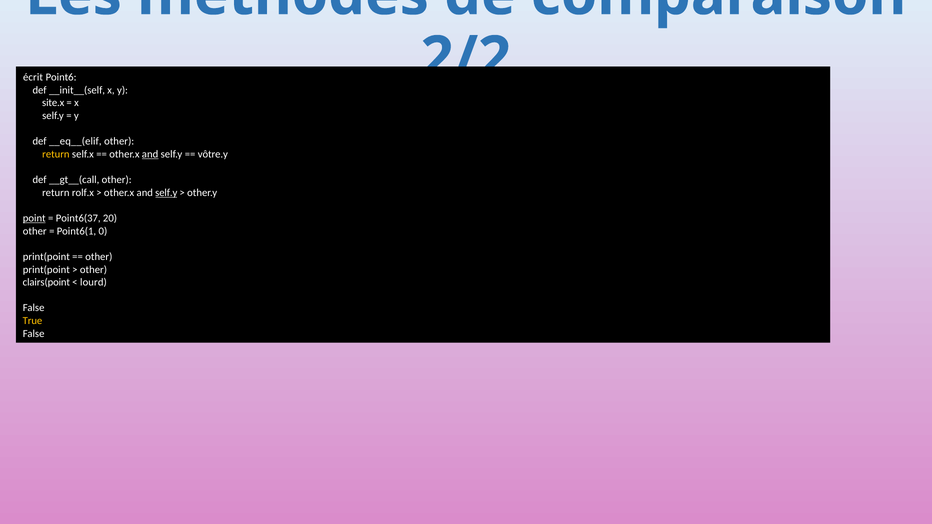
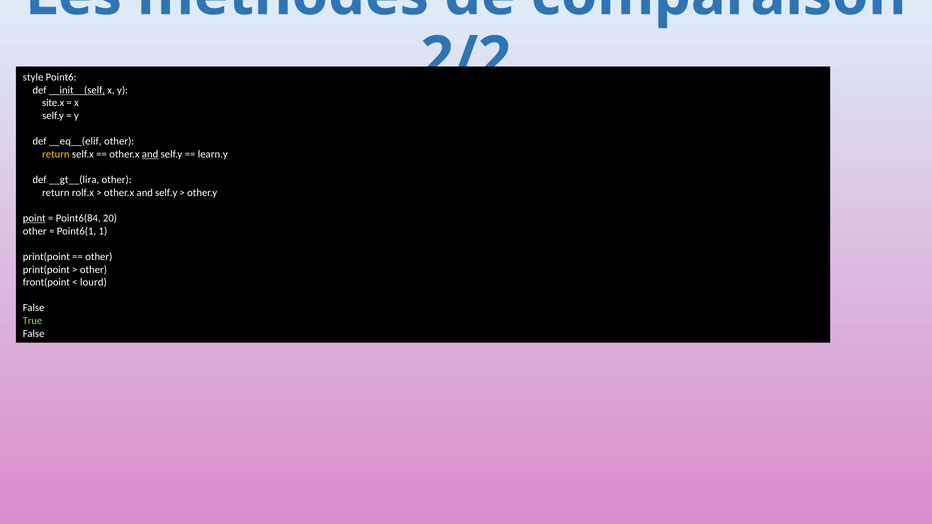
écrit: écrit -> style
__init__(self underline: none -> present
vôtre.y: vôtre.y -> learn.y
__gt__(call: __gt__(call -> __gt__(lira
self.y at (166, 193) underline: present -> none
Point6(37: Point6(37 -> Point6(84
0: 0 -> 1
clairs(point: clairs(point -> front(point
True colour: yellow -> light green
